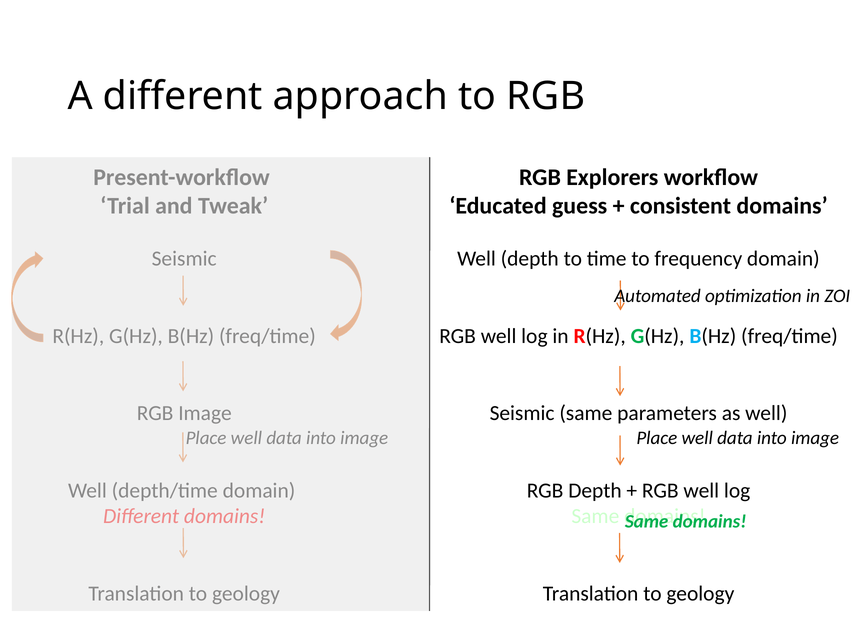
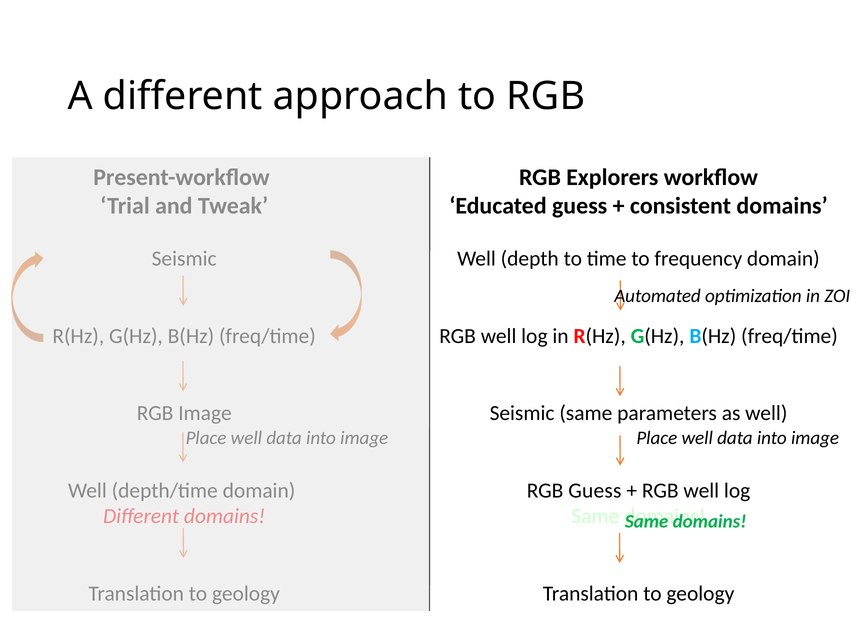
RGB Depth: Depth -> Guess
